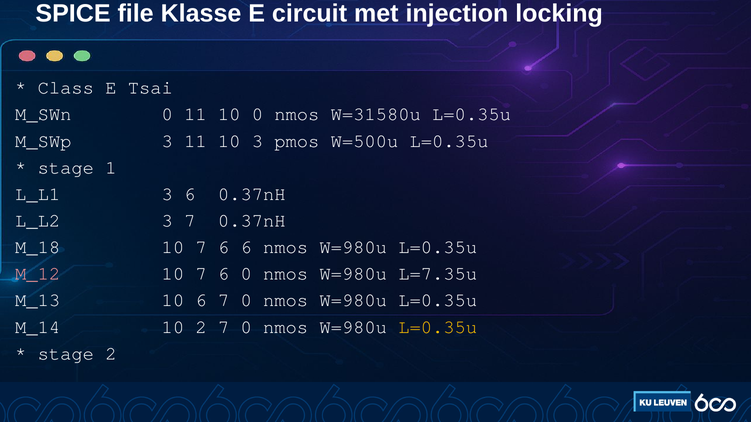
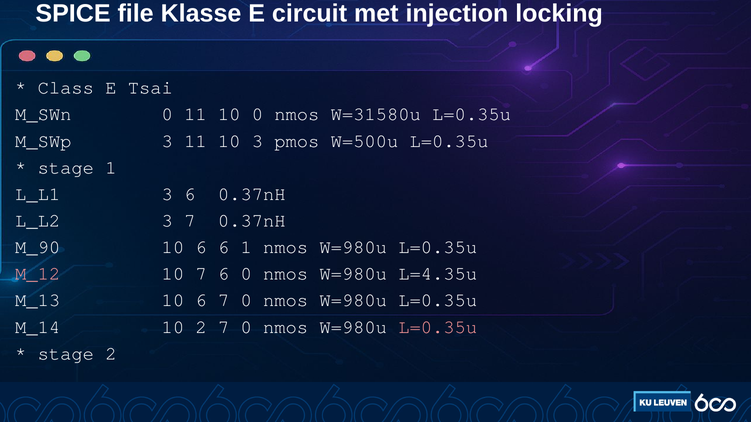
M_18: M_18 -> M_90
7 at (201, 247): 7 -> 6
6 6: 6 -> 1
L=7.35u: L=7.35u -> L=4.35u
L=0.35u at (438, 327) colour: yellow -> pink
